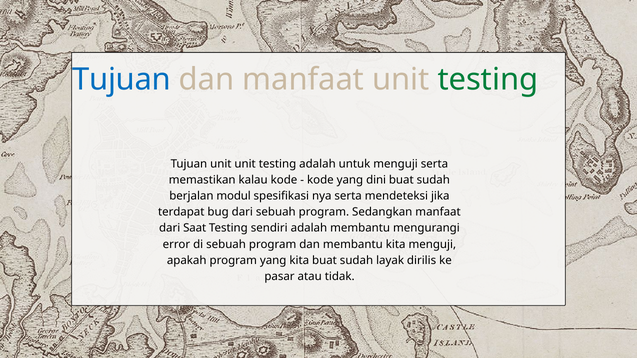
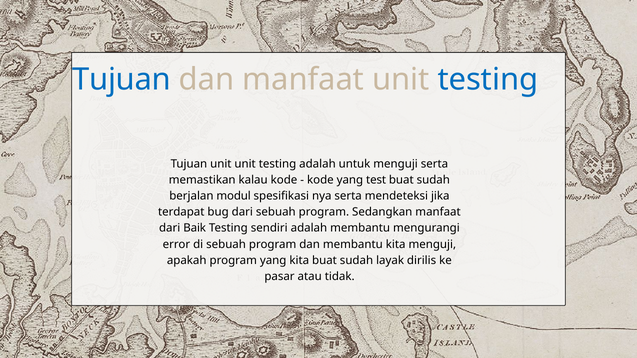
testing at (488, 80) colour: green -> blue
dini: dini -> test
Saat: Saat -> Baik
